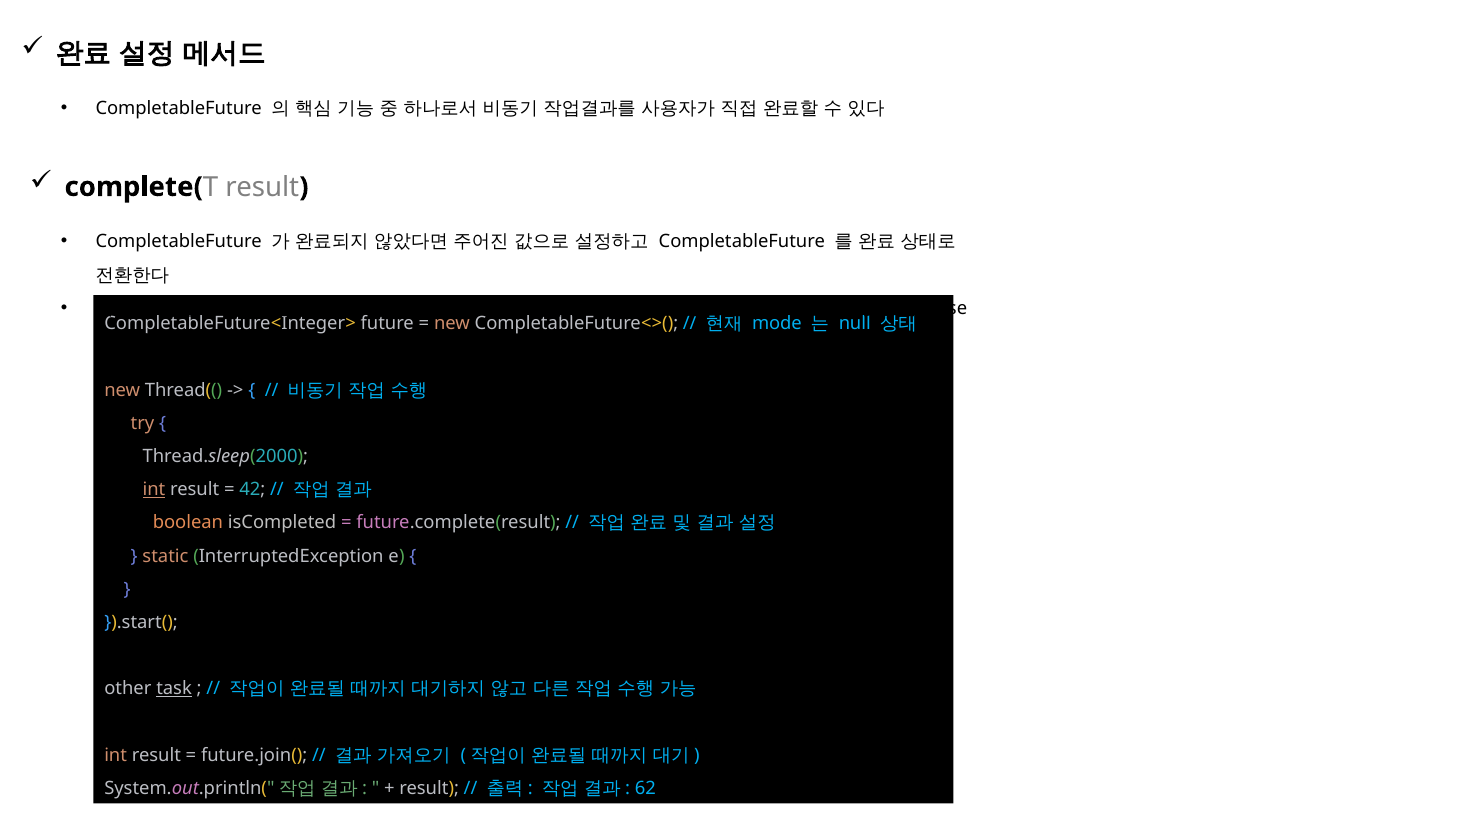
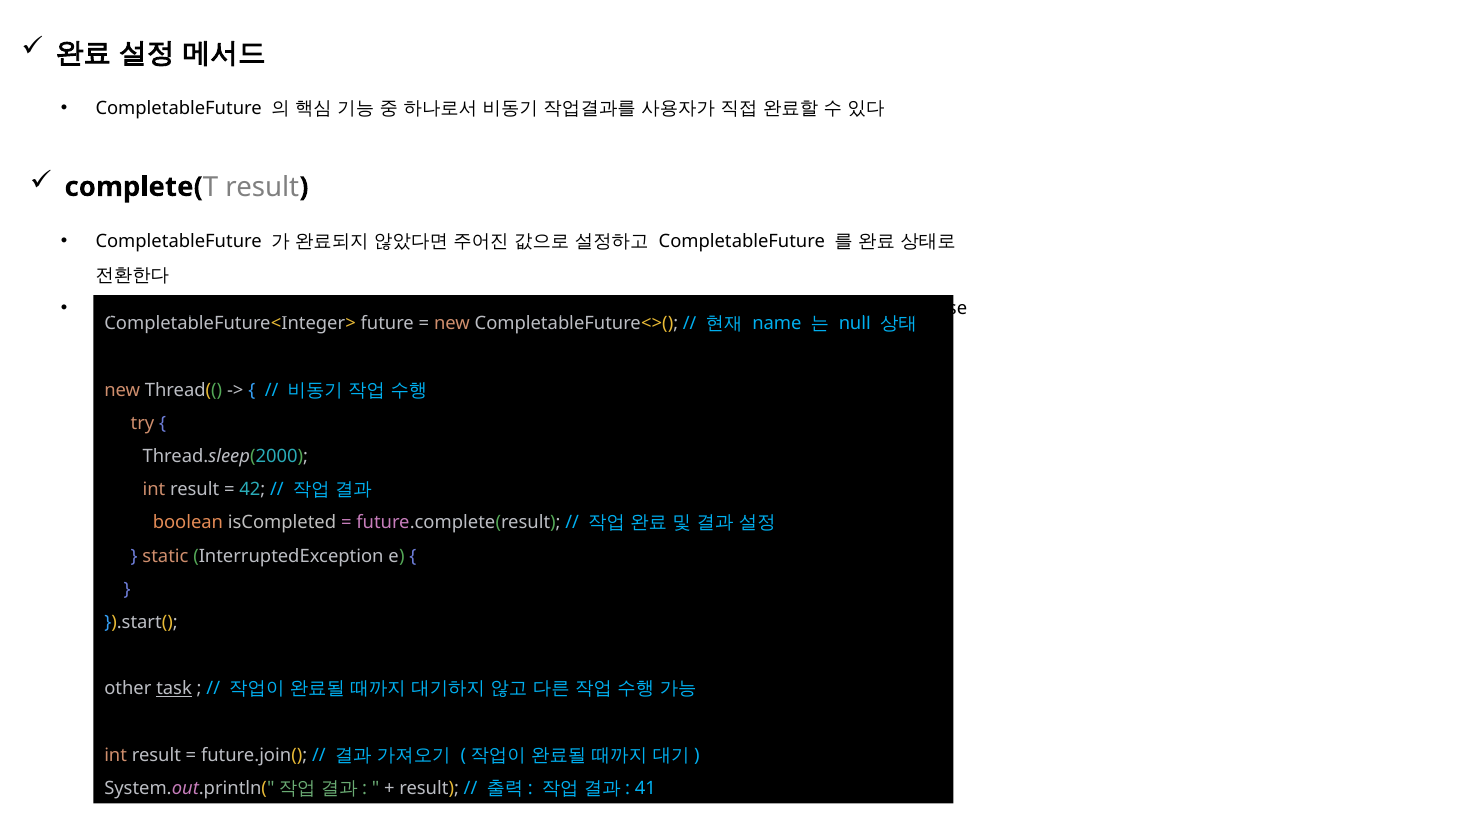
mode: mode -> name
int at (154, 490) underline: present -> none
62: 62 -> 41
